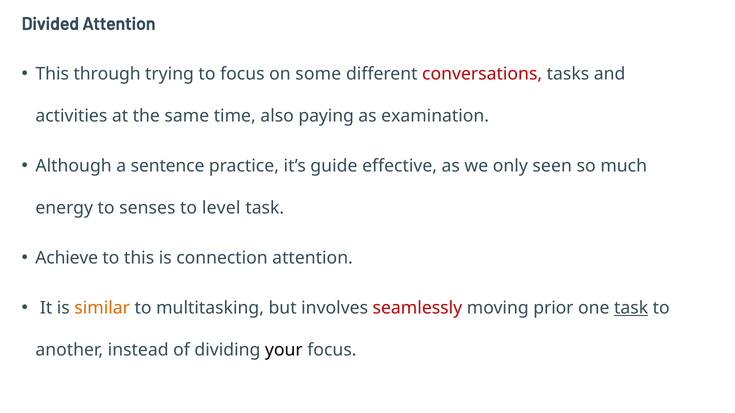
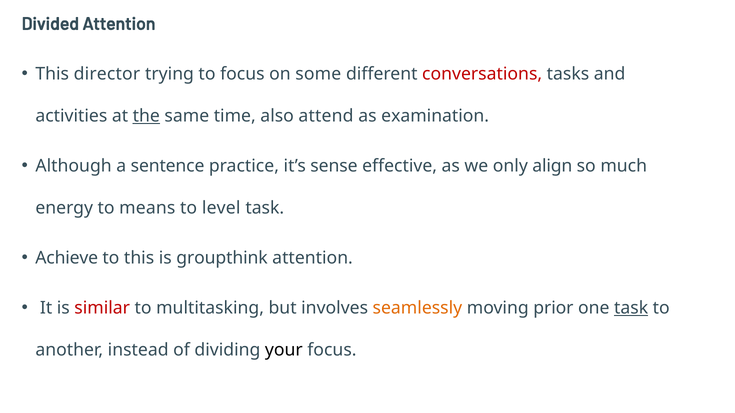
through: through -> director
the underline: none -> present
paying: paying -> attend
guide: guide -> sense
seen: seen -> align
senses: senses -> means
connection: connection -> groupthink
similar colour: orange -> red
seamlessly colour: red -> orange
